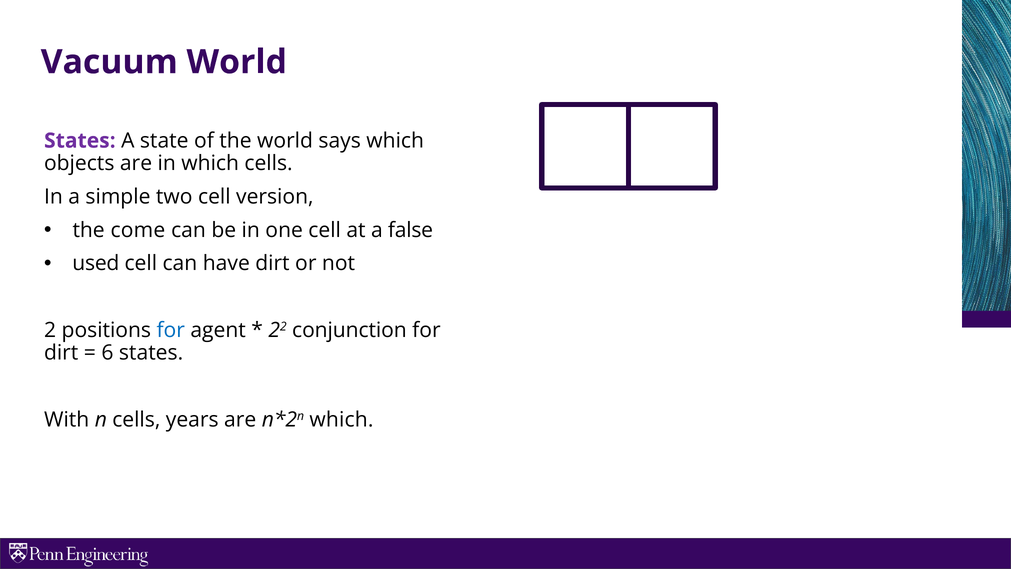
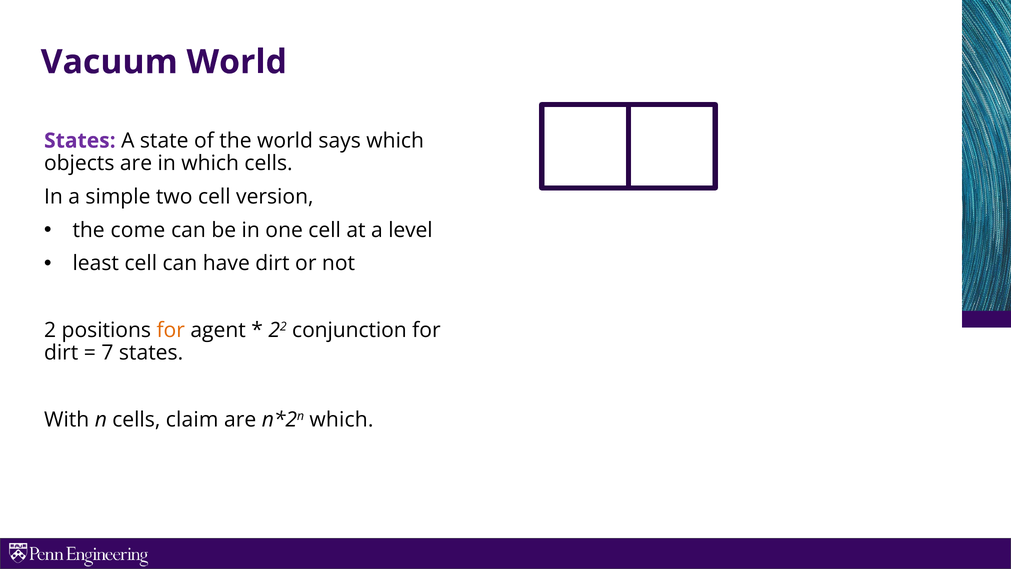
false: false -> level
used: used -> least
for at (171, 330) colour: blue -> orange
6: 6 -> 7
years: years -> claim
